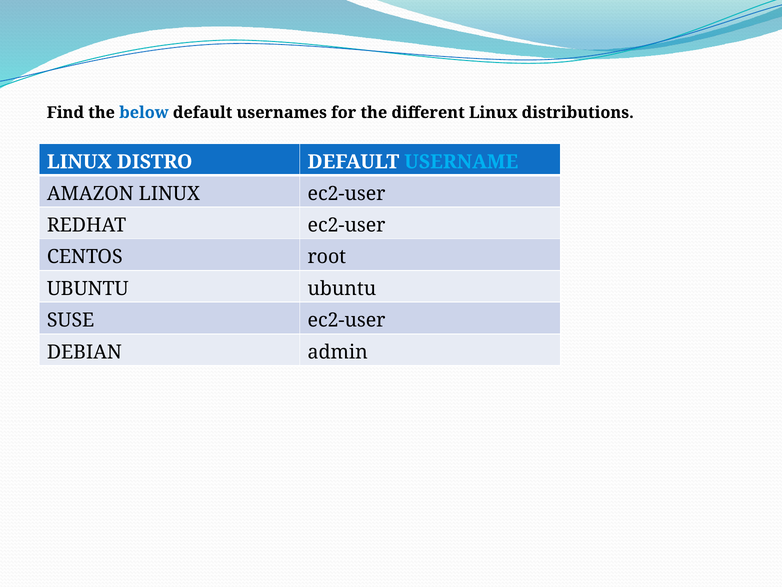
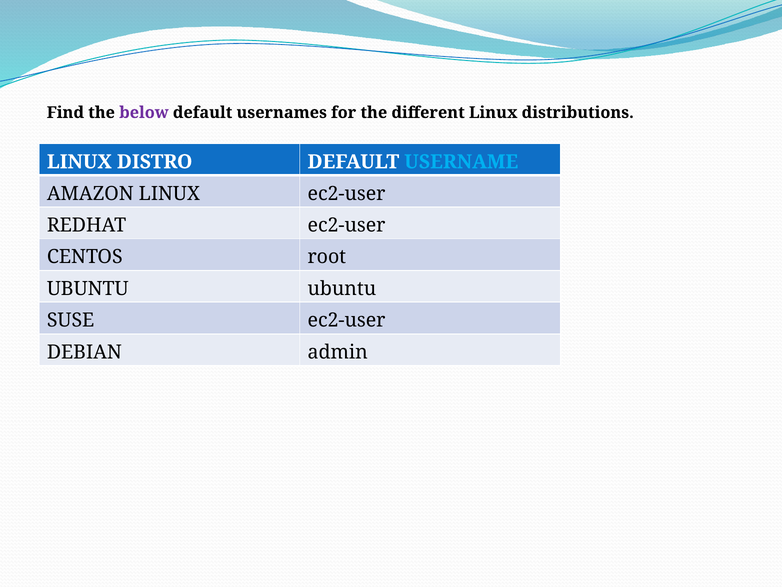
below colour: blue -> purple
